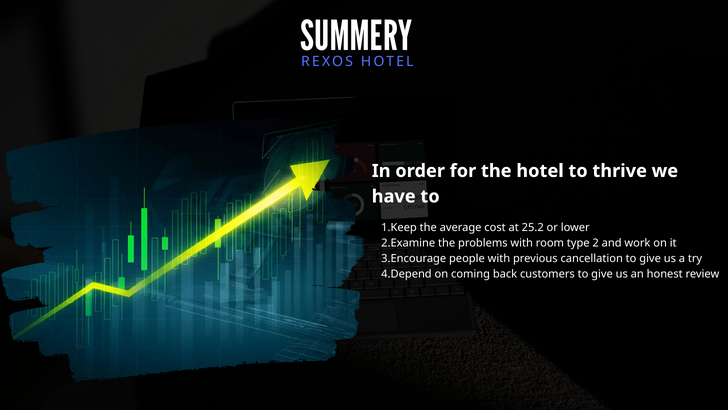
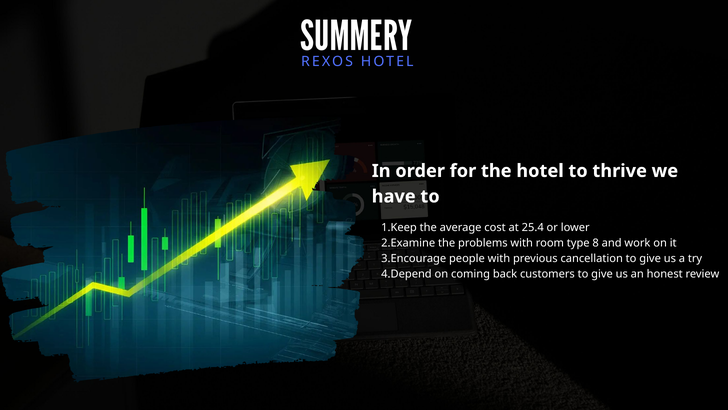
25.2: 25.2 -> 25.4
2: 2 -> 8
